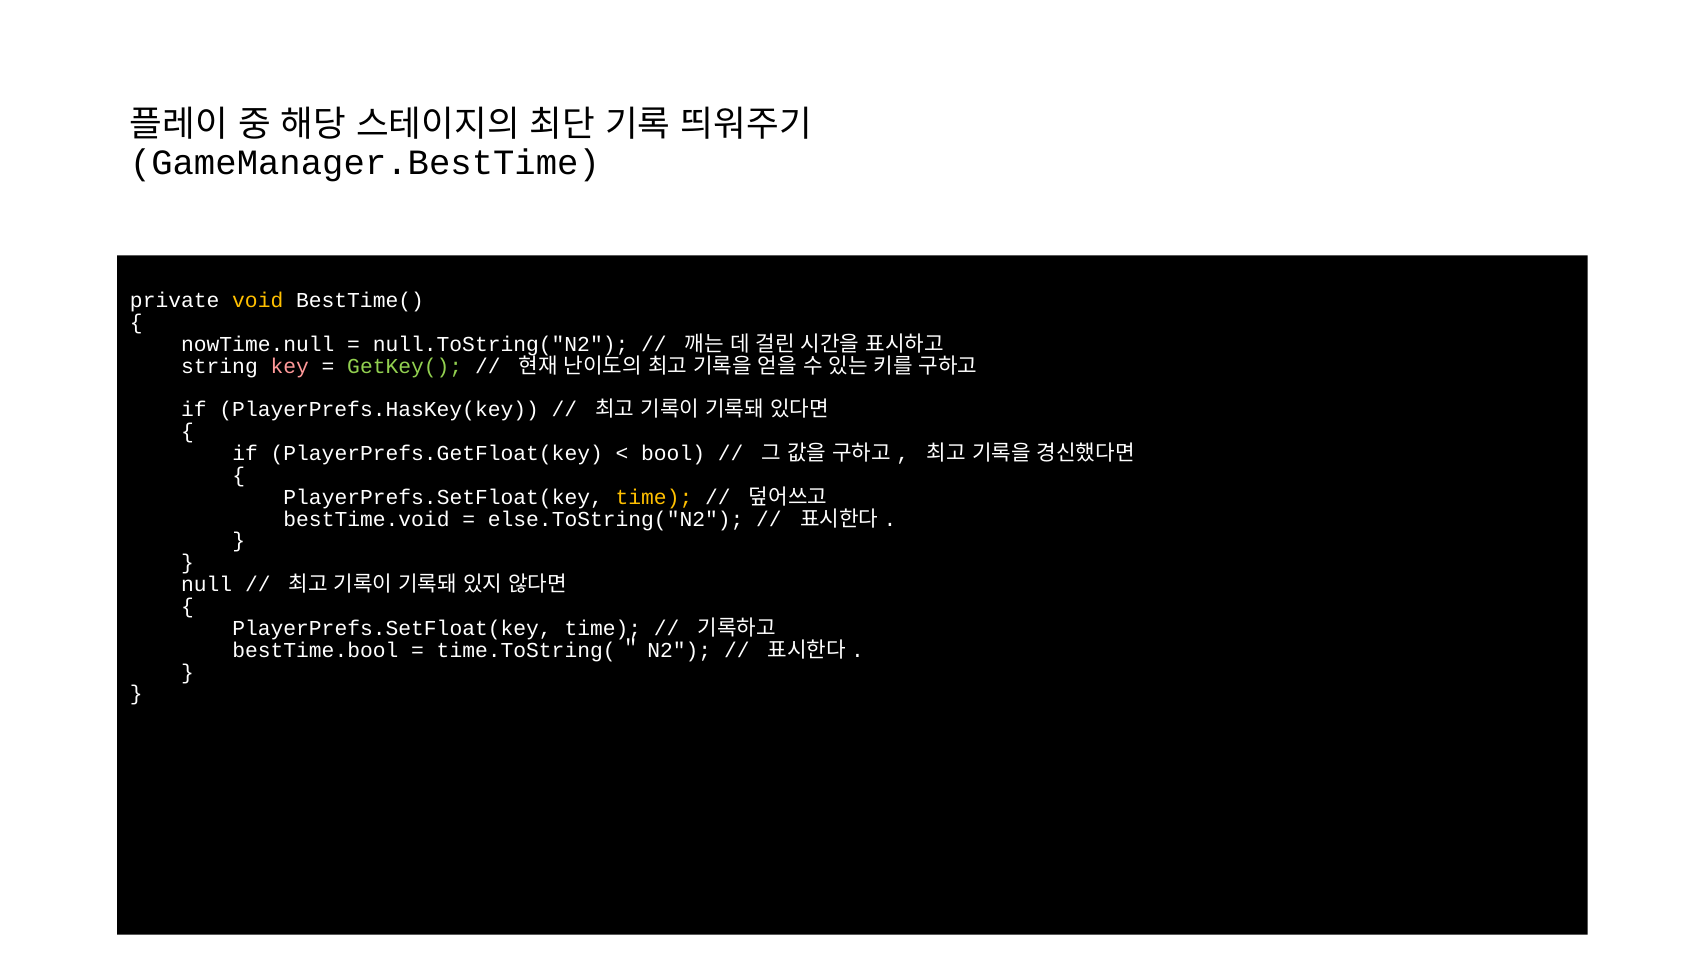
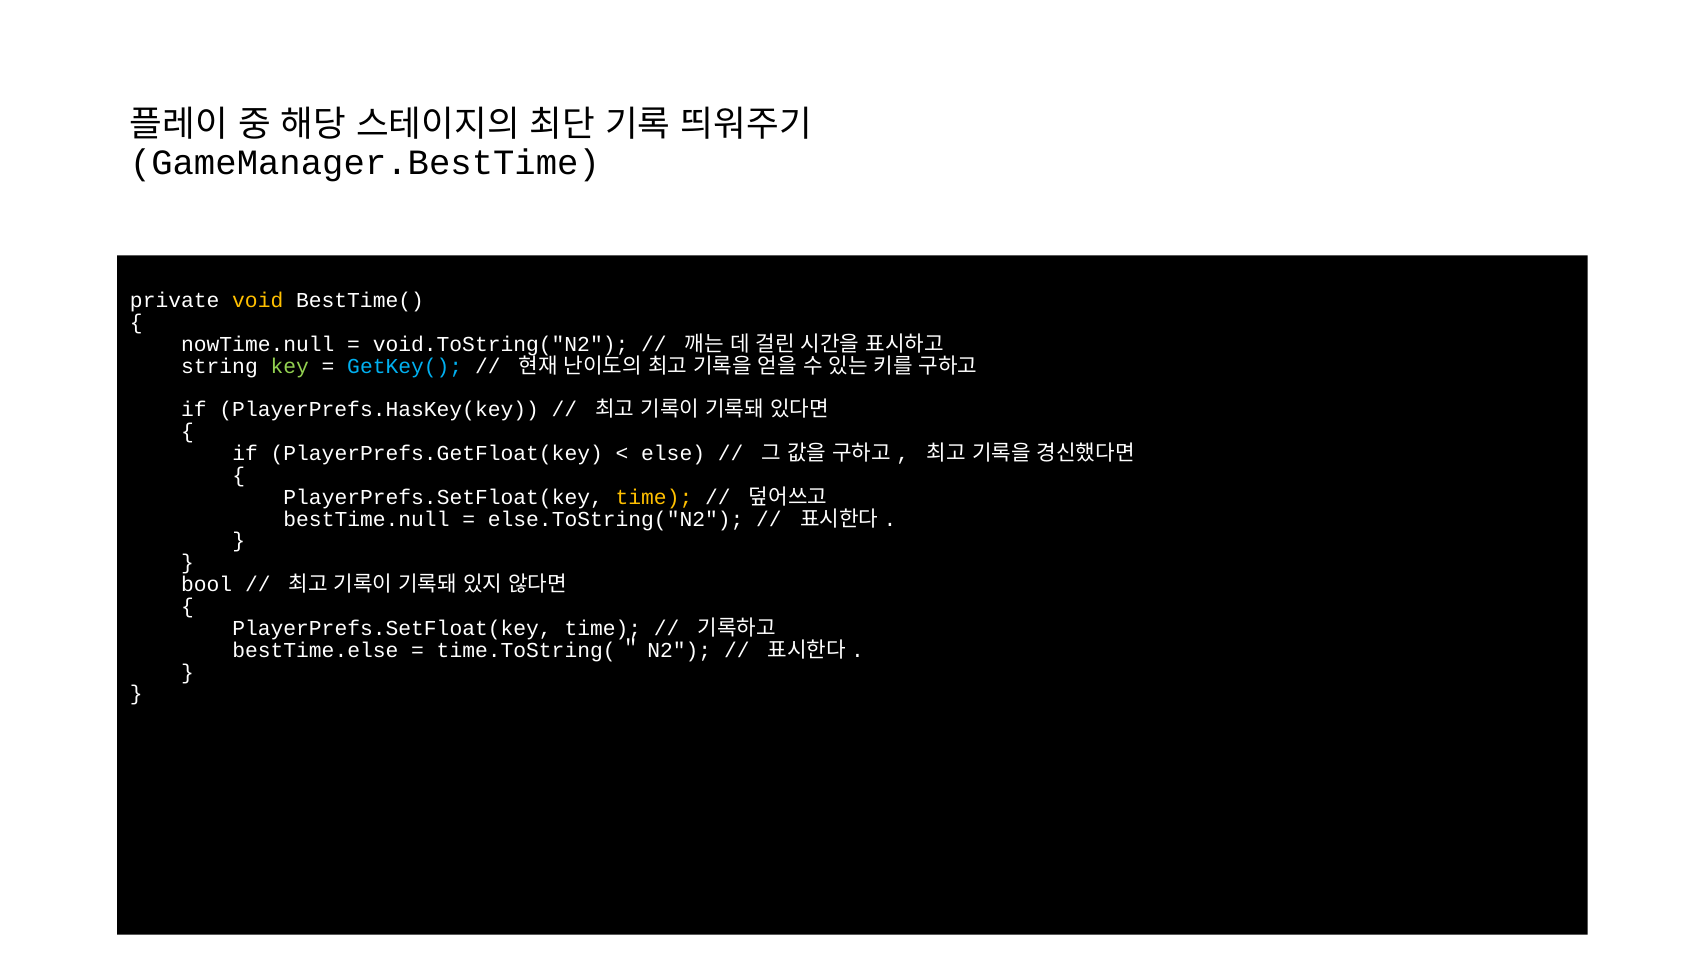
null.ToString("N2: null.ToString("N2 -> void.ToString("N2
key colour: pink -> light green
GetKey( colour: light green -> light blue
bool: bool -> else
bestTime.void: bestTime.void -> bestTime.null
null: null -> bool
bestTime.bool: bestTime.bool -> bestTime.else
